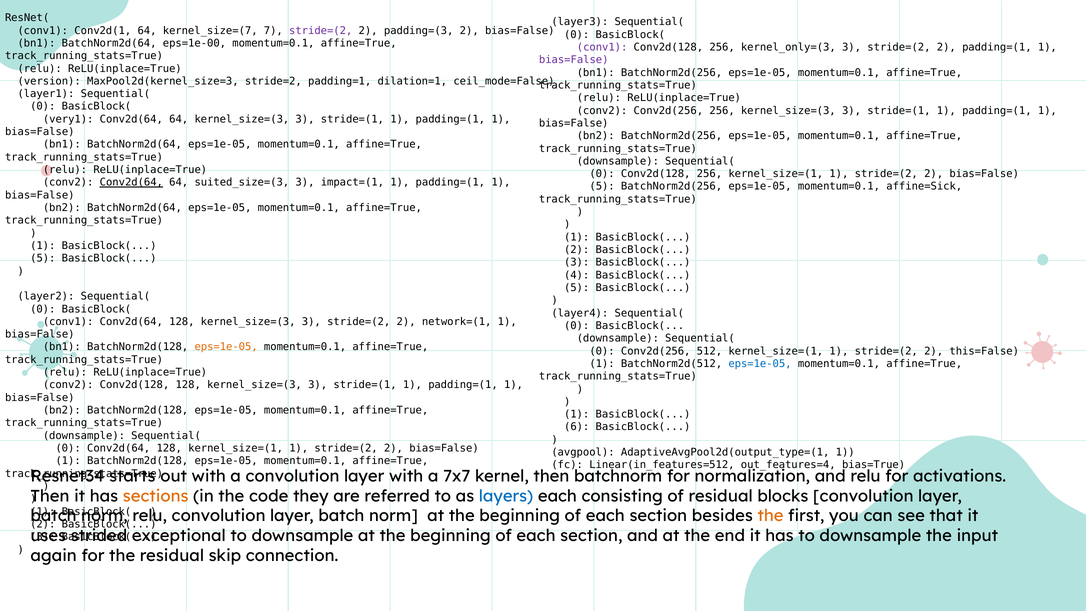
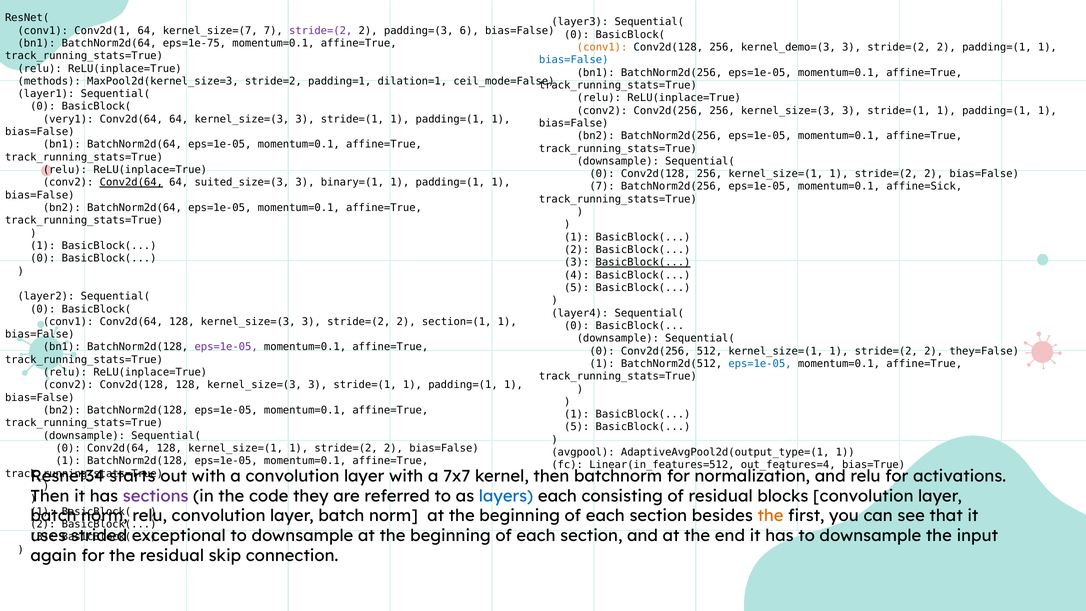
padding=(3 2: 2 -> 6
eps=1e-00: eps=1e-00 -> eps=1e-75
conv1 at (602, 47) colour: purple -> orange
kernel_only=(3: kernel_only=(3 -> kernel_demo=(3
bias=False at (574, 60) colour: purple -> blue
version: version -> methods
impact=(1: impact=(1 -> binary=(1
5 at (602, 186): 5 -> 7
5 at (43, 258): 5 -> 0
BasicBlock( at (643, 262) underline: none -> present
network=(1: network=(1 -> section=(1
eps=1e-05 at (226, 347) colour: orange -> purple
this=False: this=False -> they=False
6 at (577, 427): 6 -> 5
sections colour: orange -> purple
